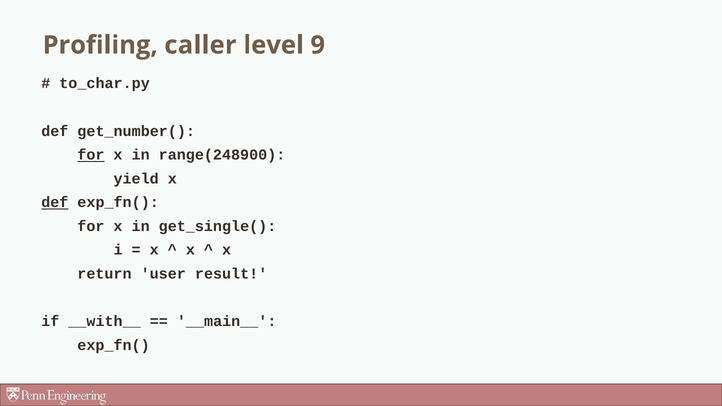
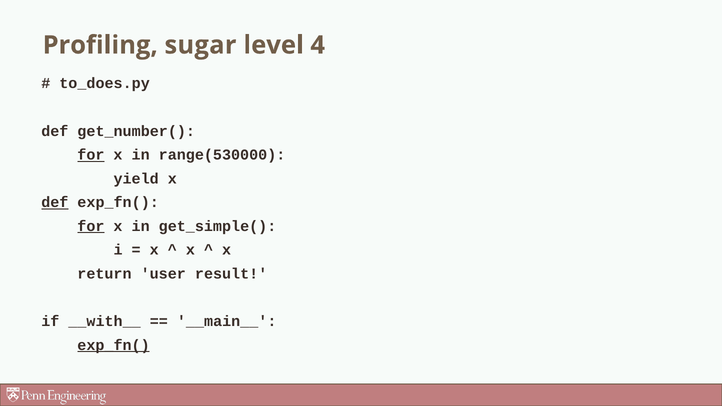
caller: caller -> sugar
9: 9 -> 4
to_char.py: to_char.py -> to_does.py
range(248900: range(248900 -> range(530000
for at (91, 226) underline: none -> present
get_single(: get_single( -> get_simple(
exp_fn( at (114, 345) underline: none -> present
